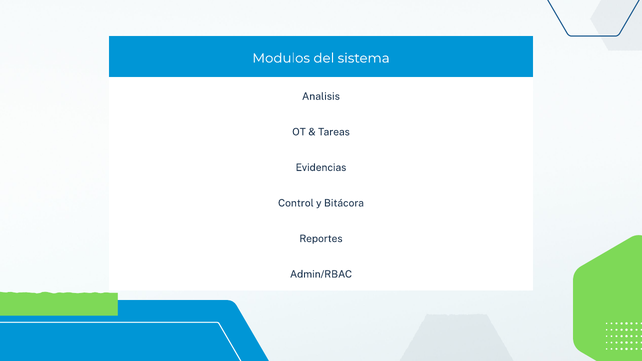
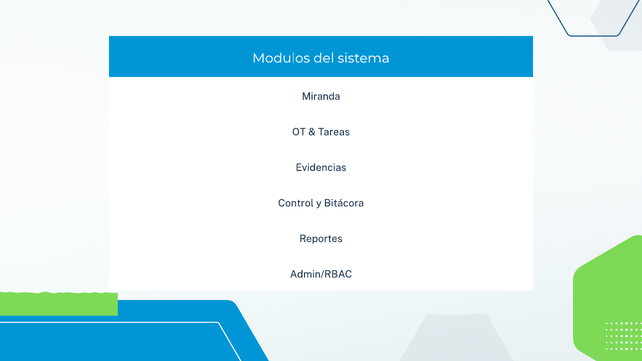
Analisis: Analisis -> Miranda
